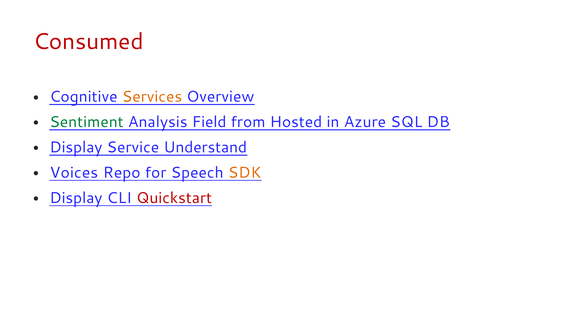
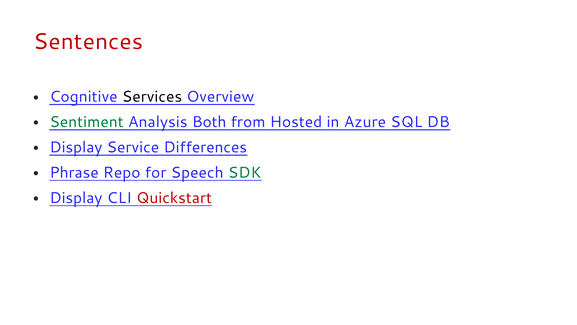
Consumed: Consumed -> Sentences
Services colour: orange -> black
Field: Field -> Both
Understand: Understand -> Differences
Voices: Voices -> Phrase
SDK colour: orange -> green
